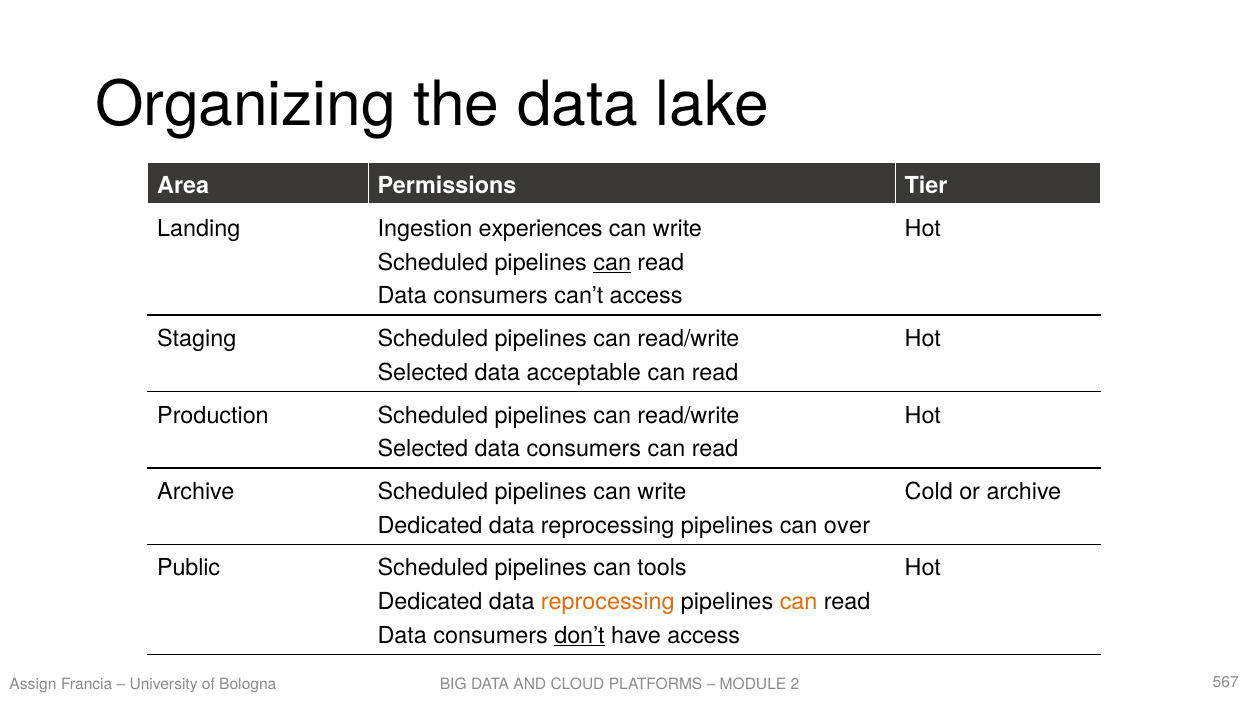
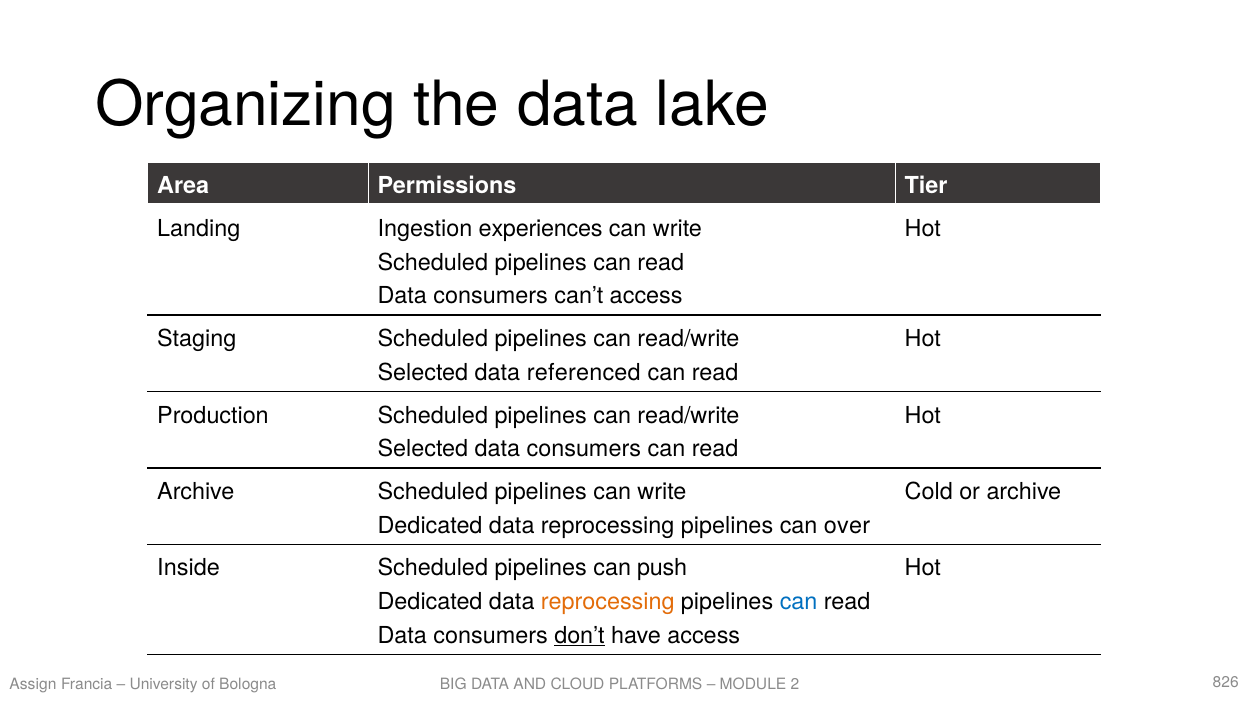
can at (612, 262) underline: present -> none
acceptable: acceptable -> referenced
Public: Public -> Inside
tools: tools -> push
can at (799, 602) colour: orange -> blue
567: 567 -> 826
